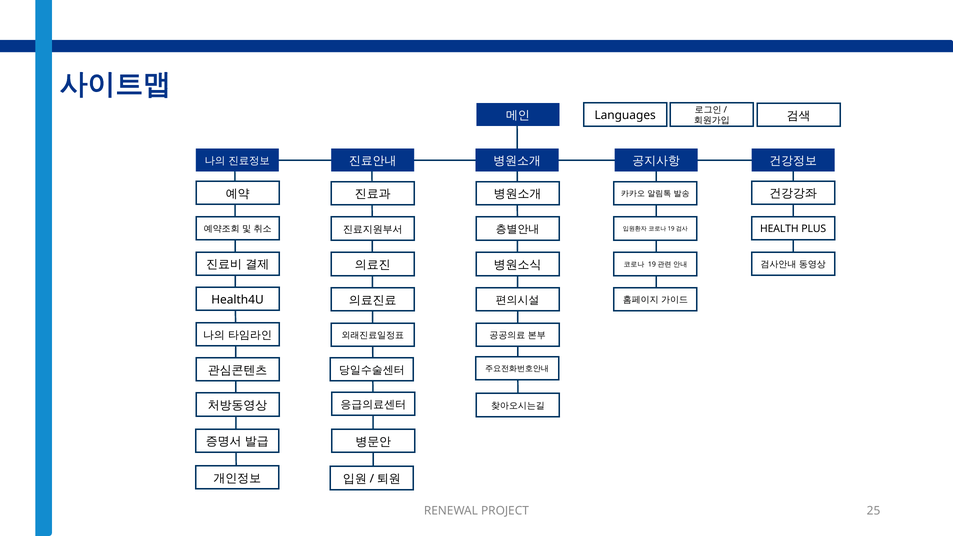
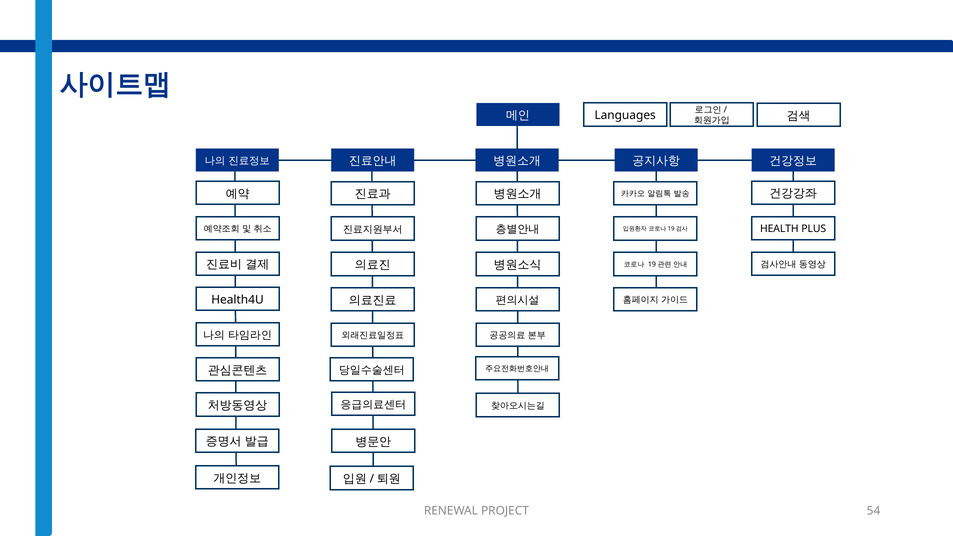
25: 25 -> 54
